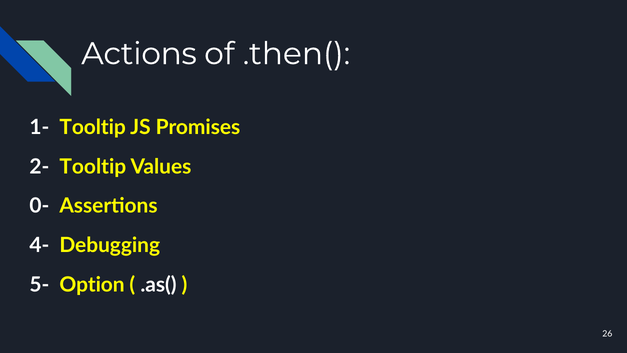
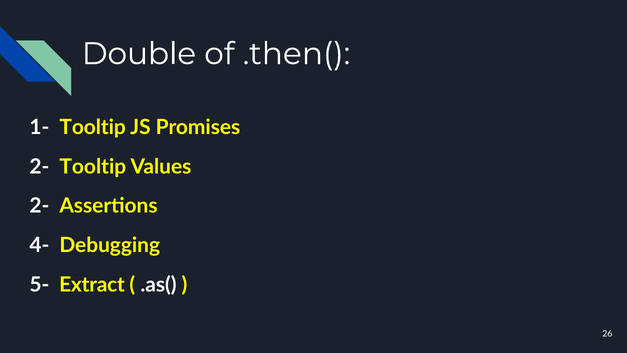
Actions: Actions -> Double
0- at (39, 206): 0- -> 2-
Option: Option -> Extract
